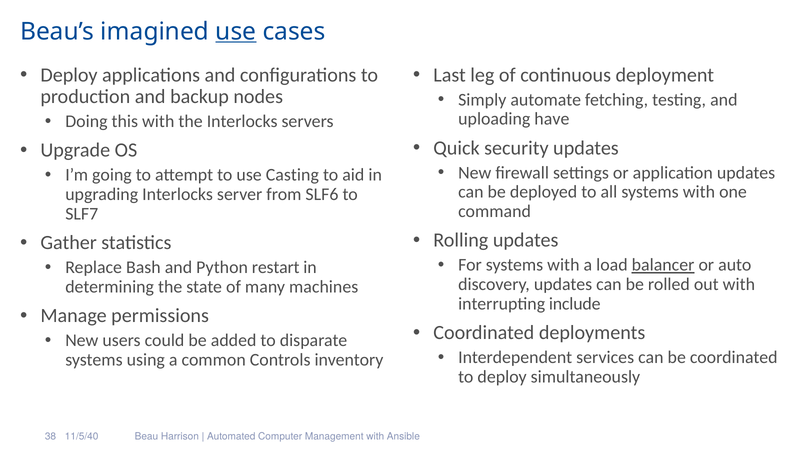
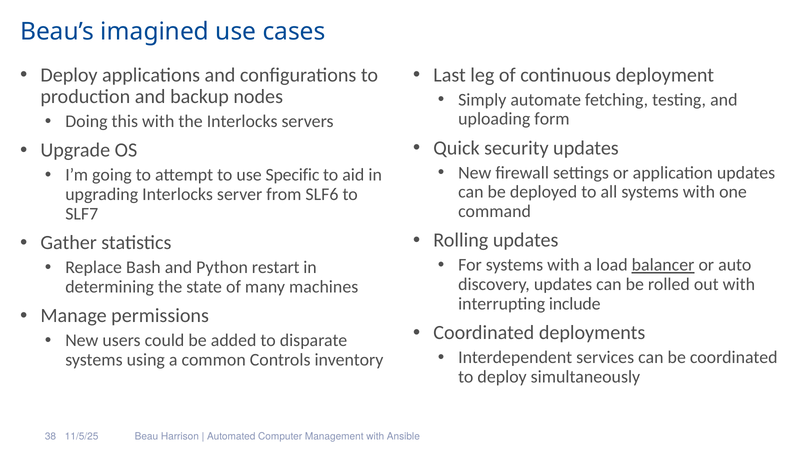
use at (236, 31) underline: present -> none
have: have -> form
Casting: Casting -> Specific
11/5/40: 11/5/40 -> 11/5/25
